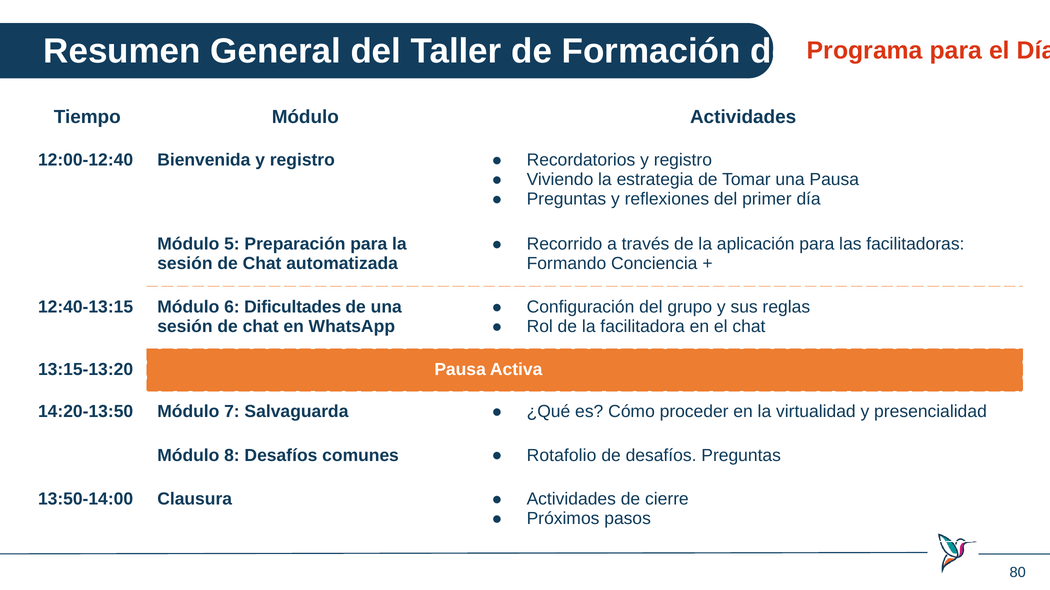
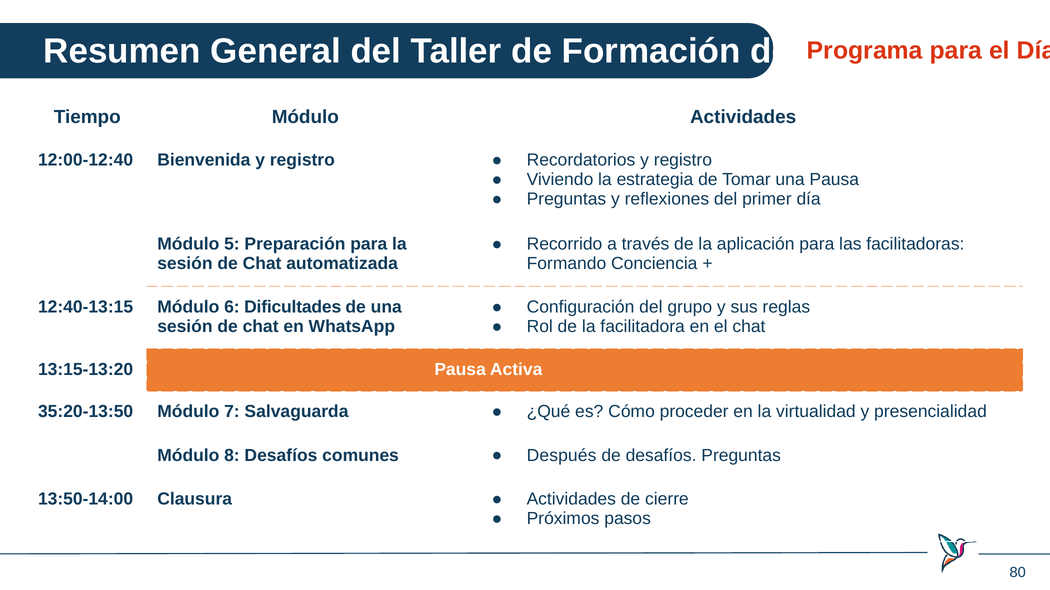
14:20-13:50: 14:20-13:50 -> 35:20-13:50
Rotafolio: Rotafolio -> Después
